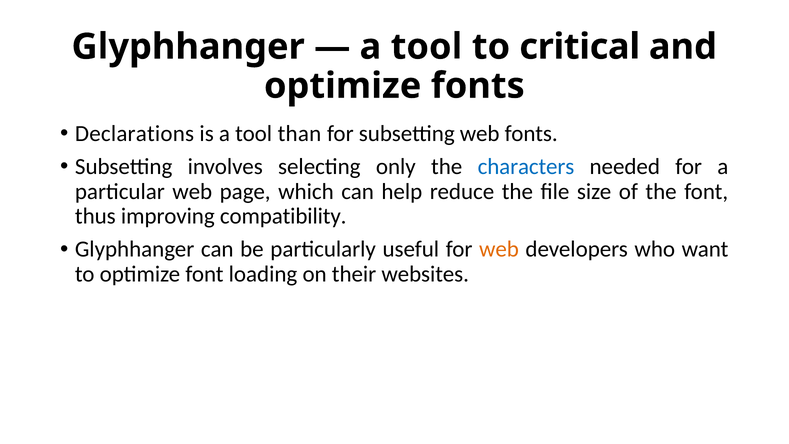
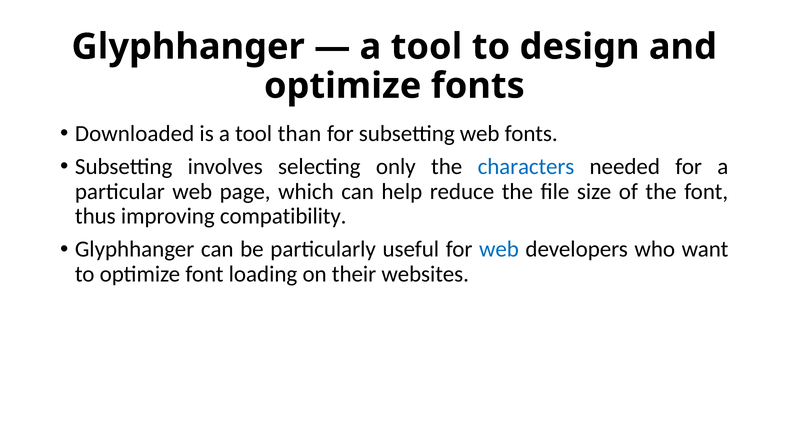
critical: critical -> design
Declarations: Declarations -> Downloaded
web at (499, 249) colour: orange -> blue
